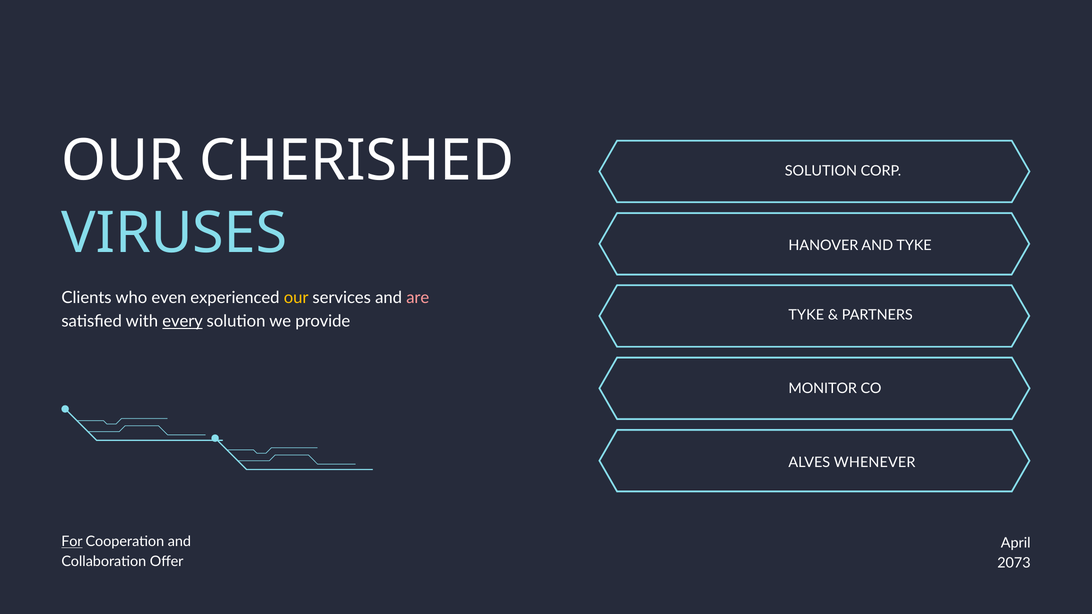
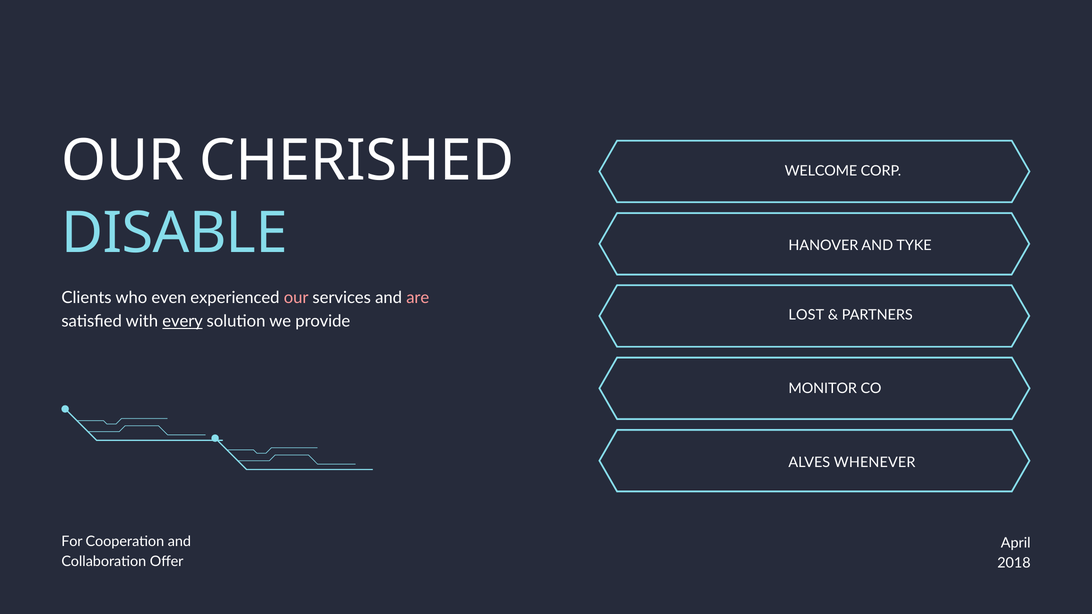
SOLUTION at (821, 171): SOLUTION -> WELCOME
VIRUSES: VIRUSES -> DISABLE
our at (296, 298) colour: yellow -> pink
TYKE at (806, 315): TYKE -> LOST
For underline: present -> none
2073: 2073 -> 2018
